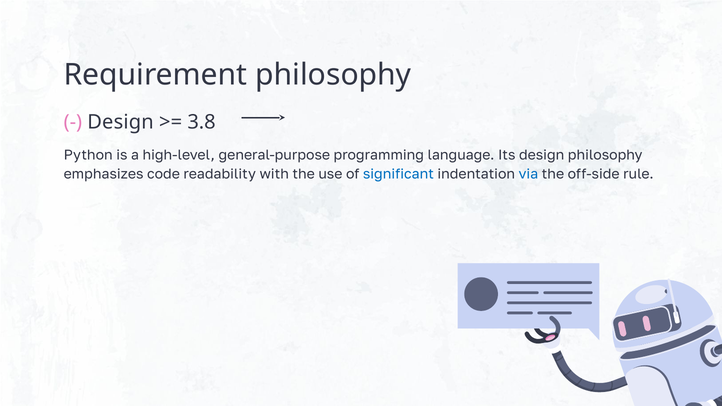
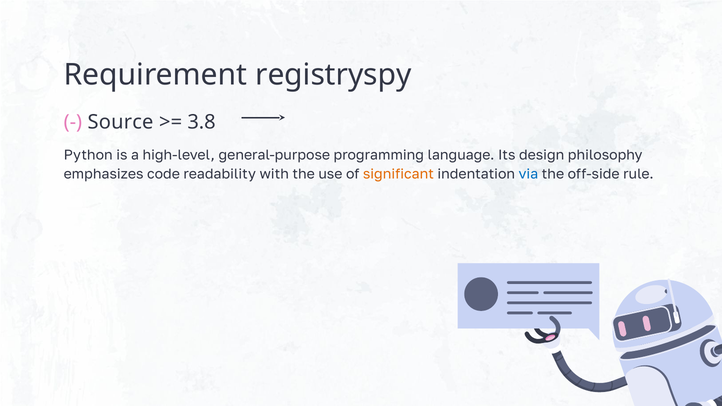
Requirement philosophy: philosophy -> registryspy
Design at (121, 122): Design -> Source
significant colour: blue -> orange
